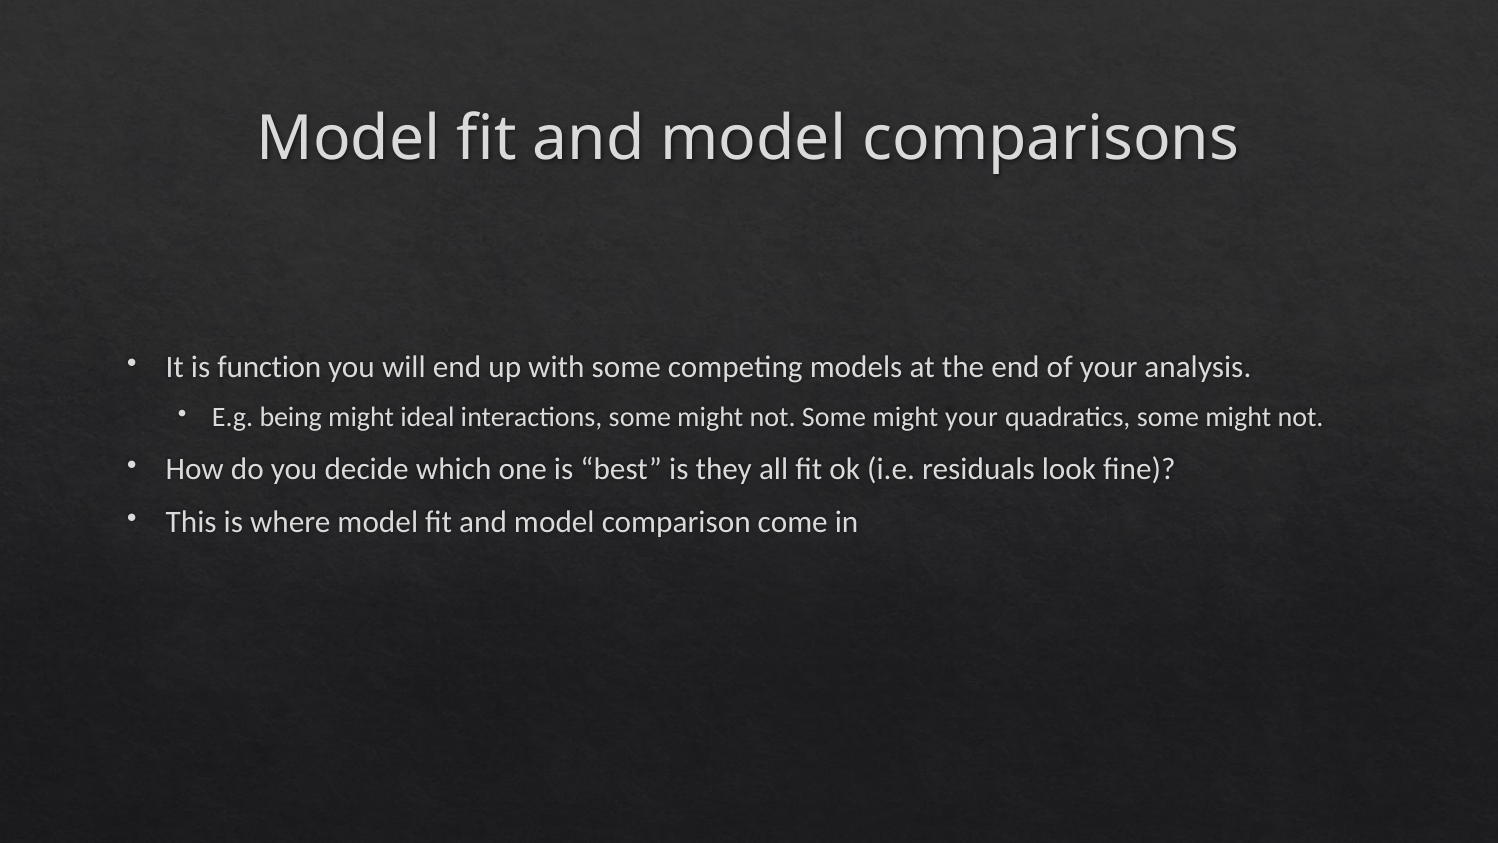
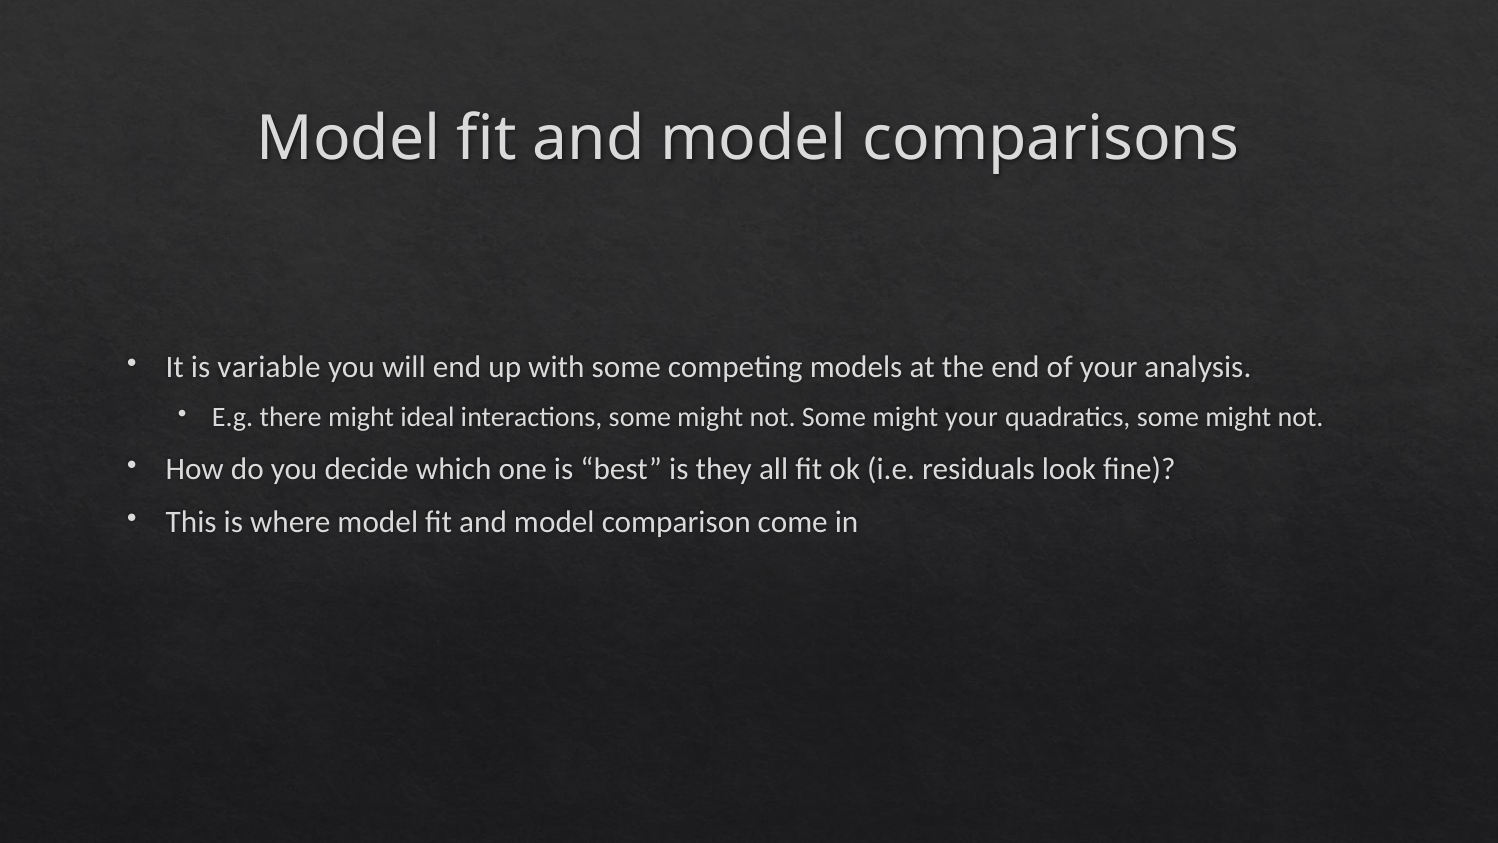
function: function -> variable
being: being -> there
